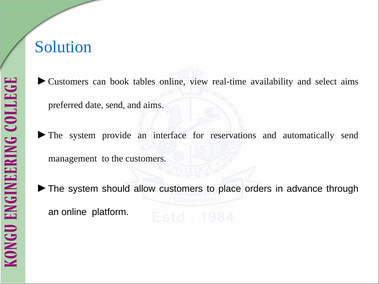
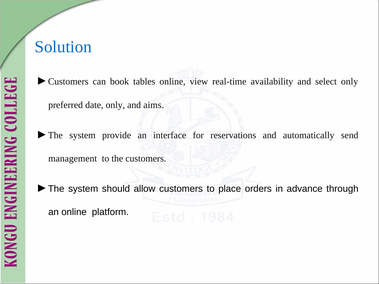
select aims: aims -> only
date send: send -> only
